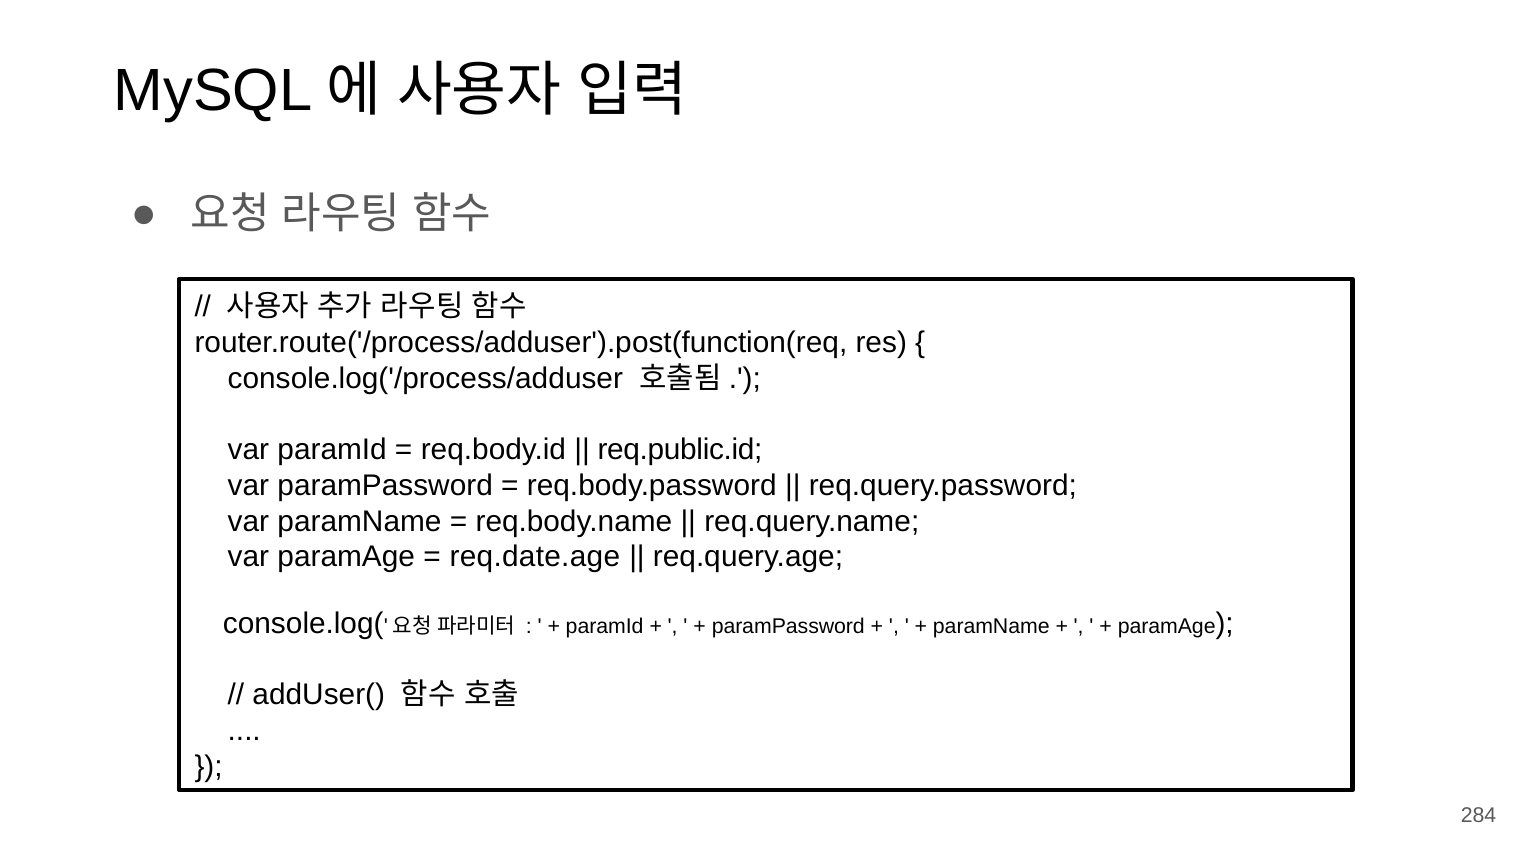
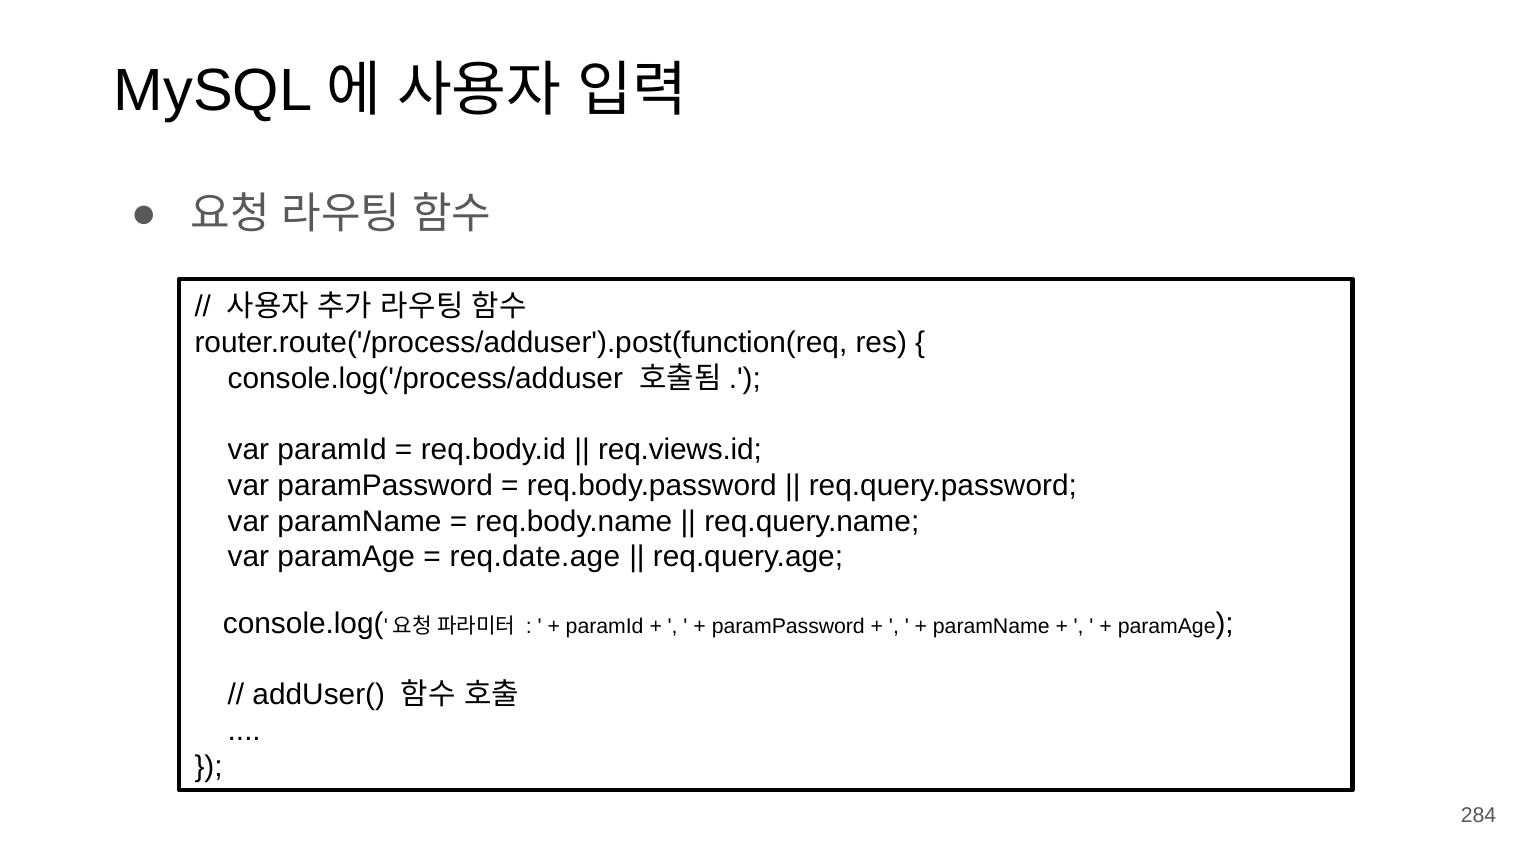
req.public.id: req.public.id -> req.views.id
